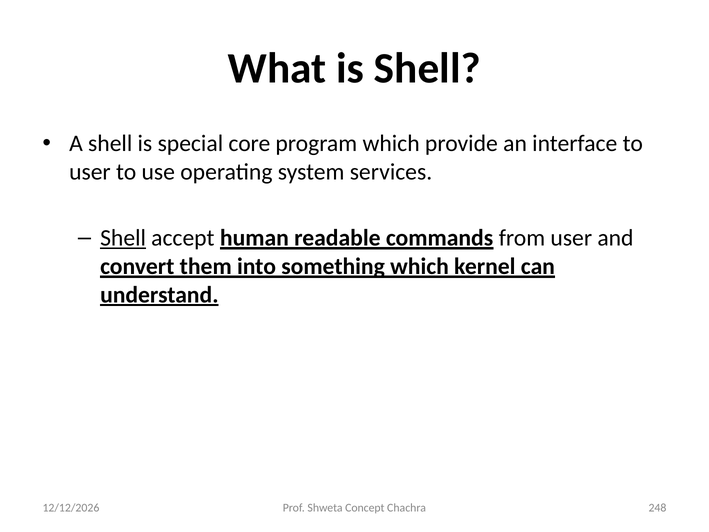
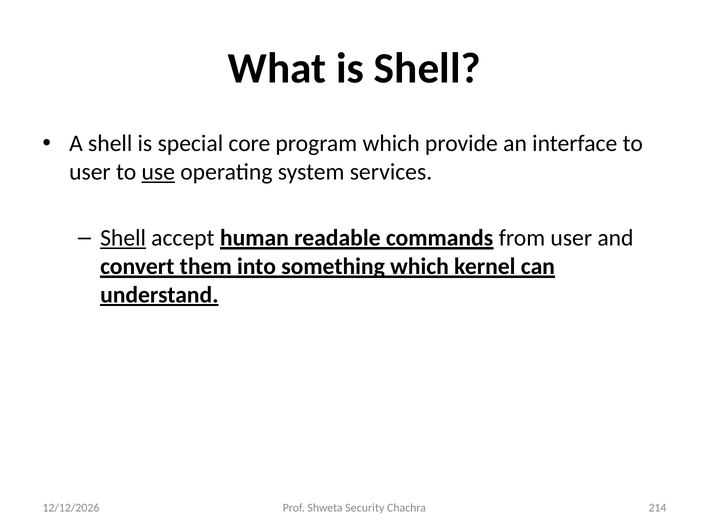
use underline: none -> present
Concept: Concept -> Security
248: 248 -> 214
